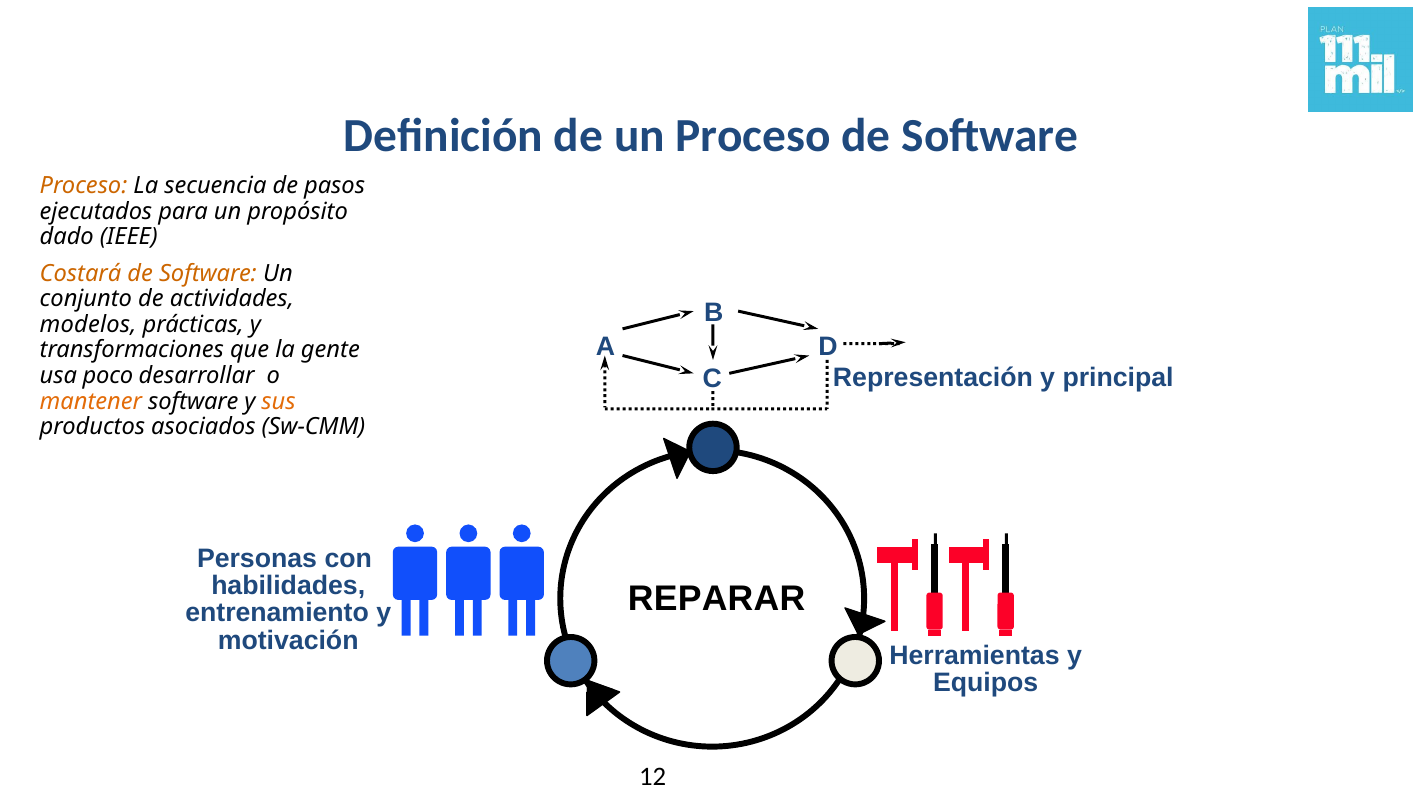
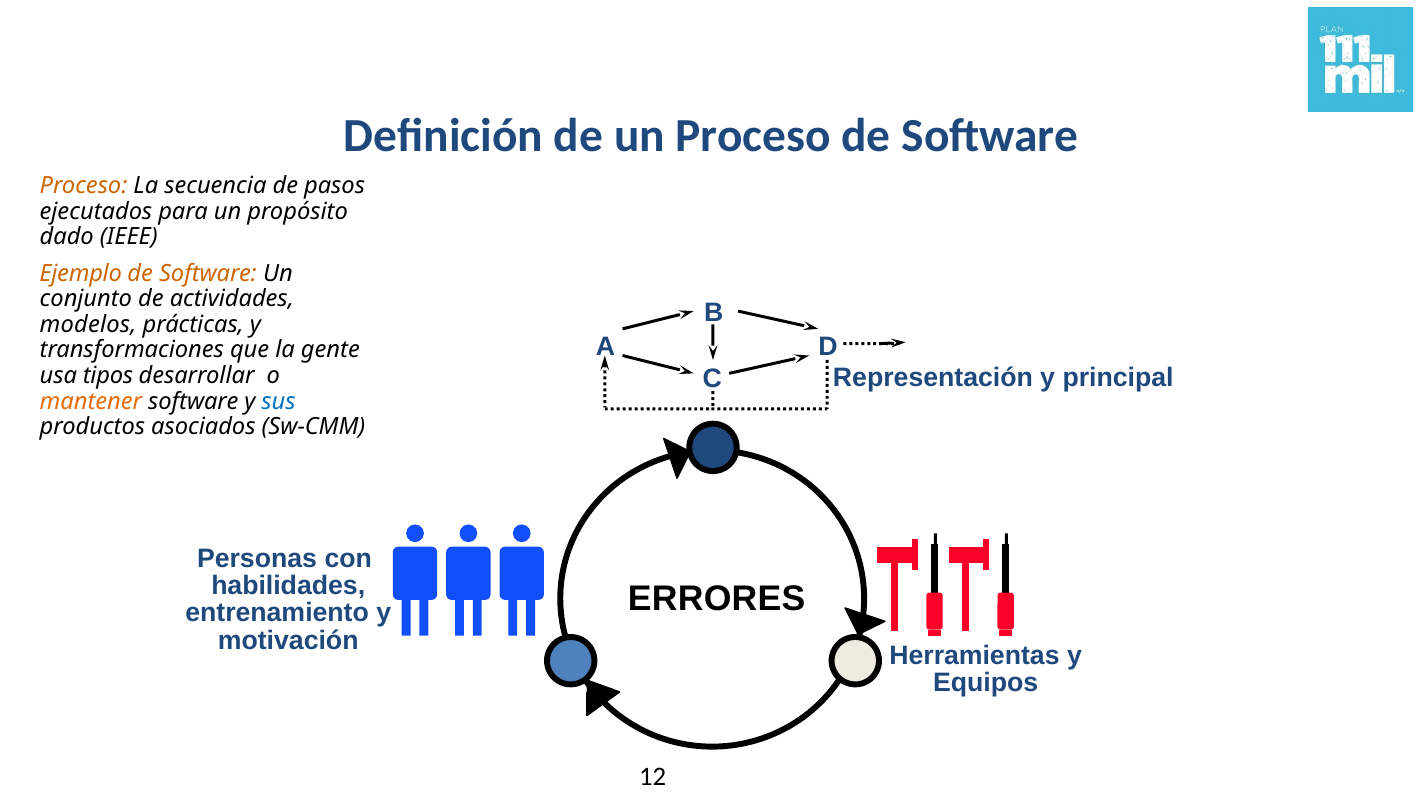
Costará: Costará -> Ejemplo
poco: poco -> tipos
sus colour: orange -> blue
REPARAR: REPARAR -> ERRORES
